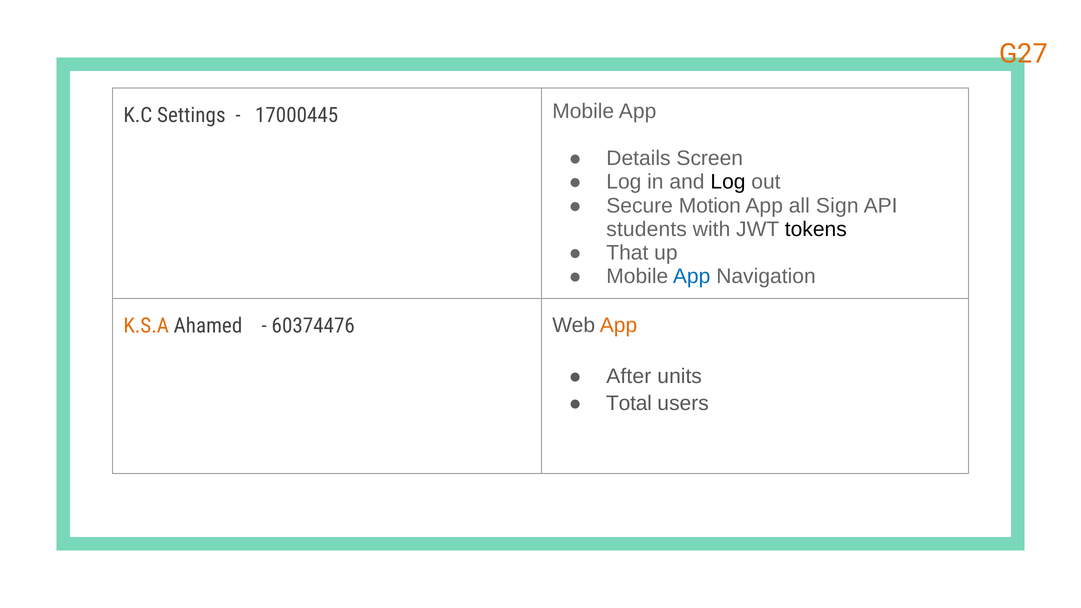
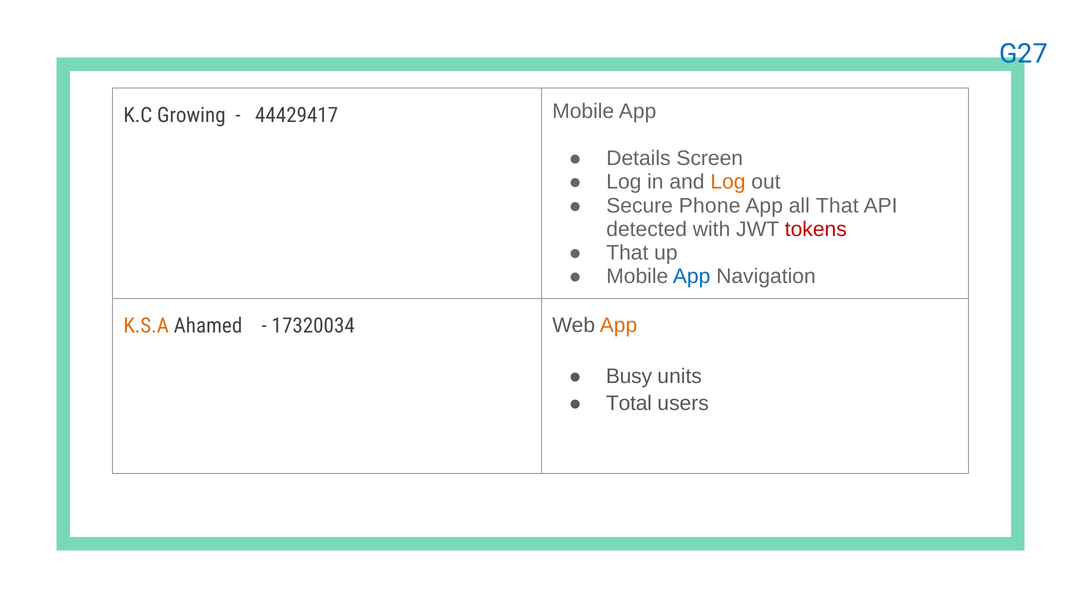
G27 colour: orange -> blue
Settings: Settings -> Growing
17000445: 17000445 -> 44429417
Log at (728, 182) colour: black -> orange
Motion: Motion -> Phone
all Sign: Sign -> That
students: students -> detected
tokens colour: black -> red
60374476: 60374476 -> 17320034
After: After -> Busy
